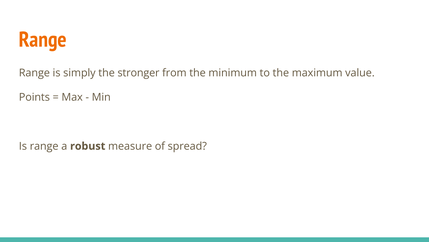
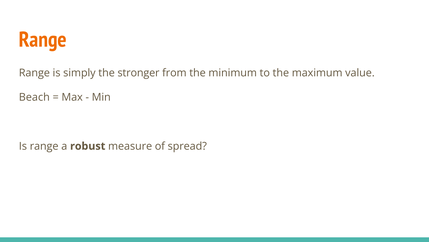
Points: Points -> Beach
